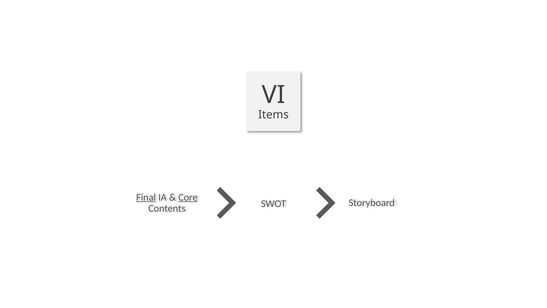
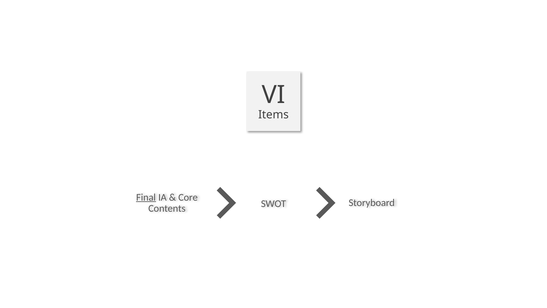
Core underline: present -> none
